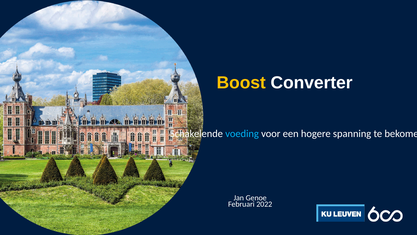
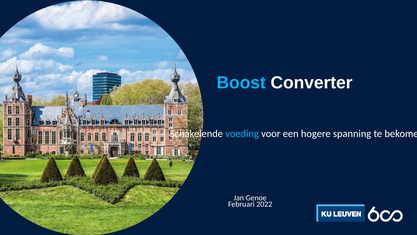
Boost colour: yellow -> light blue
